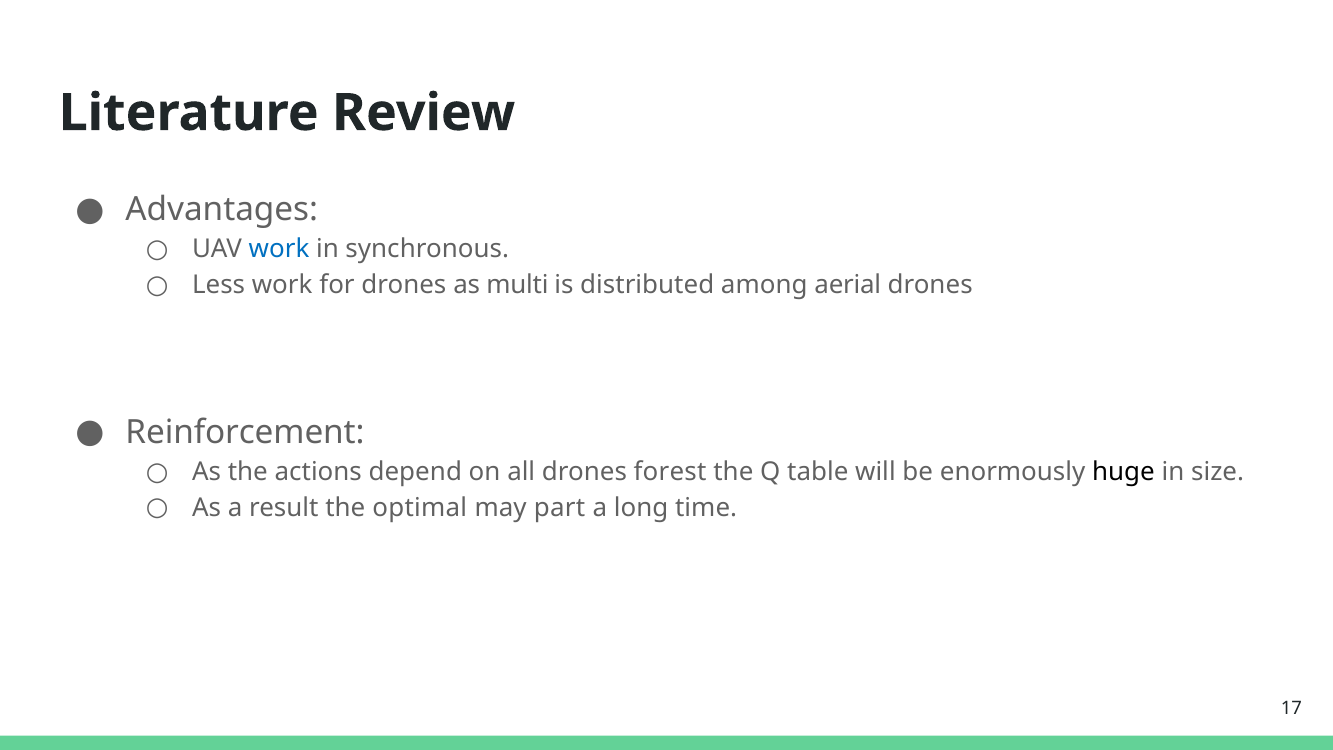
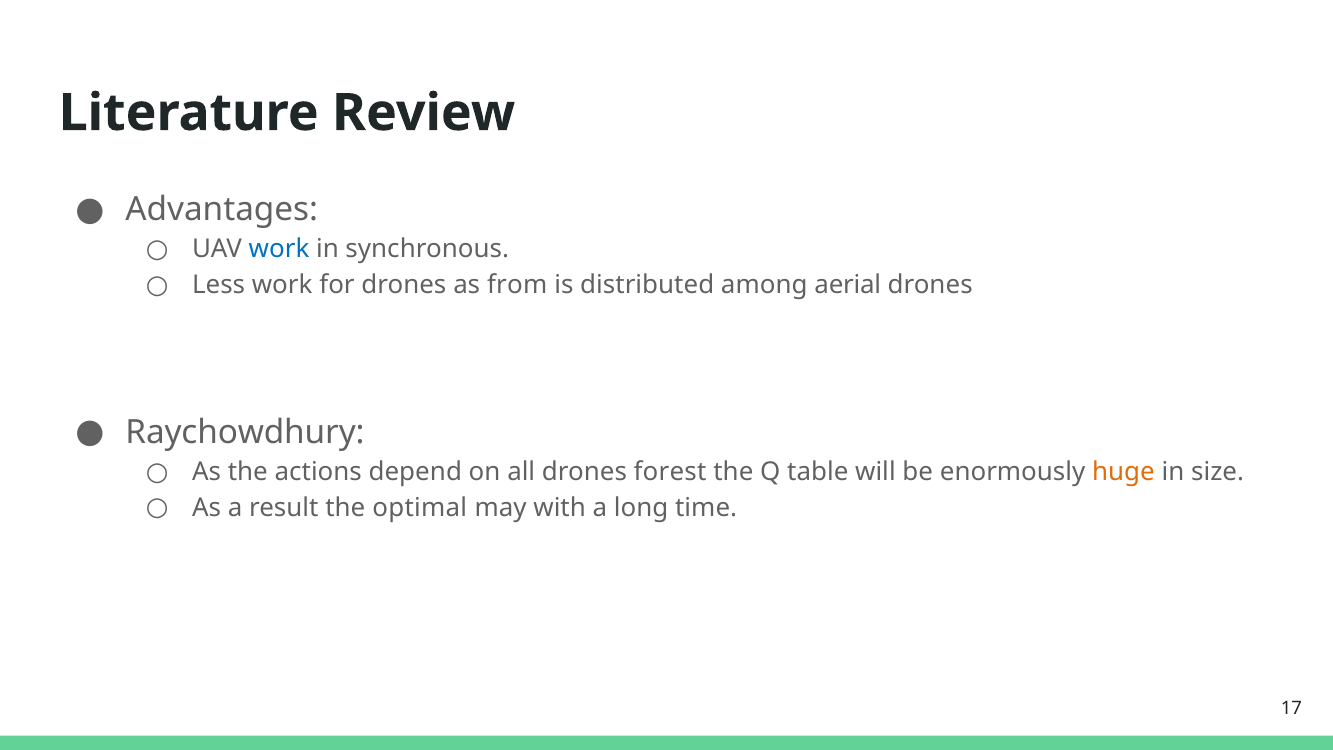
multi: multi -> from
Reinforcement: Reinforcement -> Raychowdhury
huge colour: black -> orange
part: part -> with
